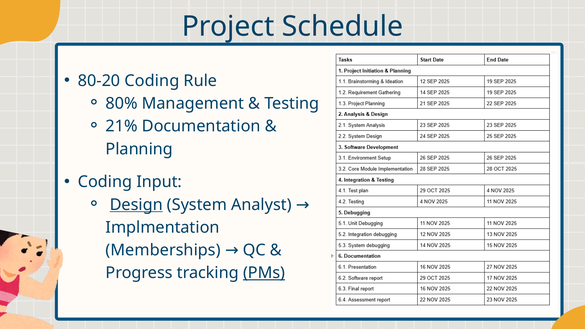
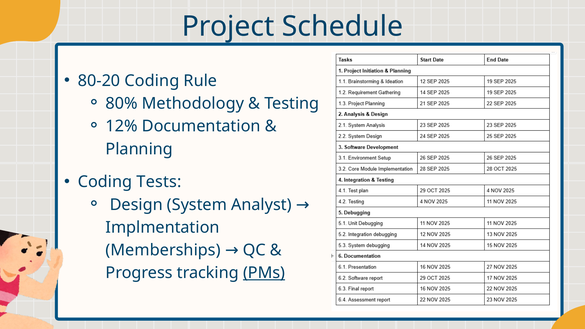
Management: Management -> Methodology
21%: 21% -> 12%
Input: Input -> Tests
Design underline: present -> none
